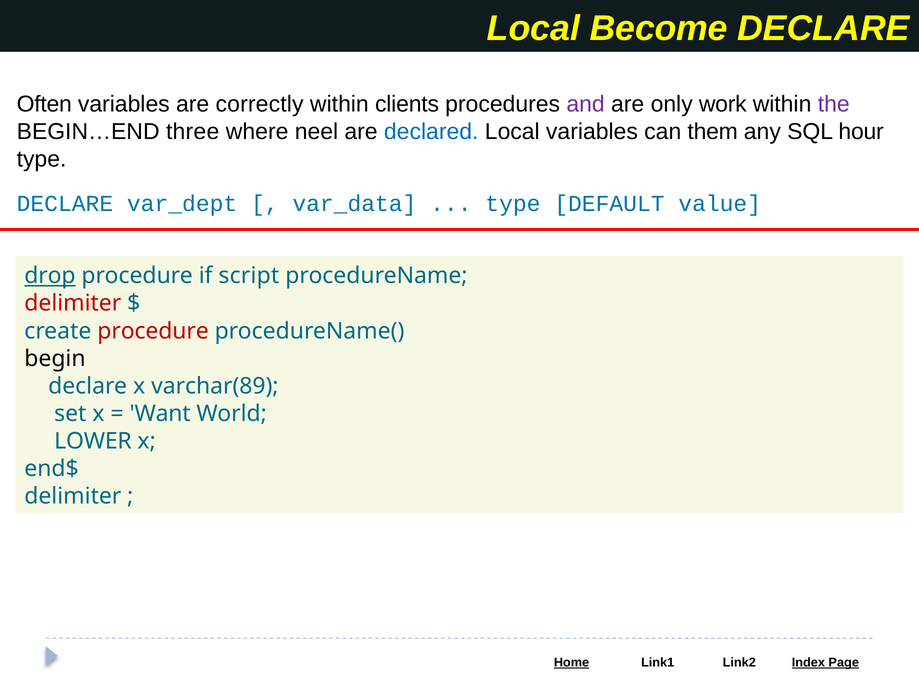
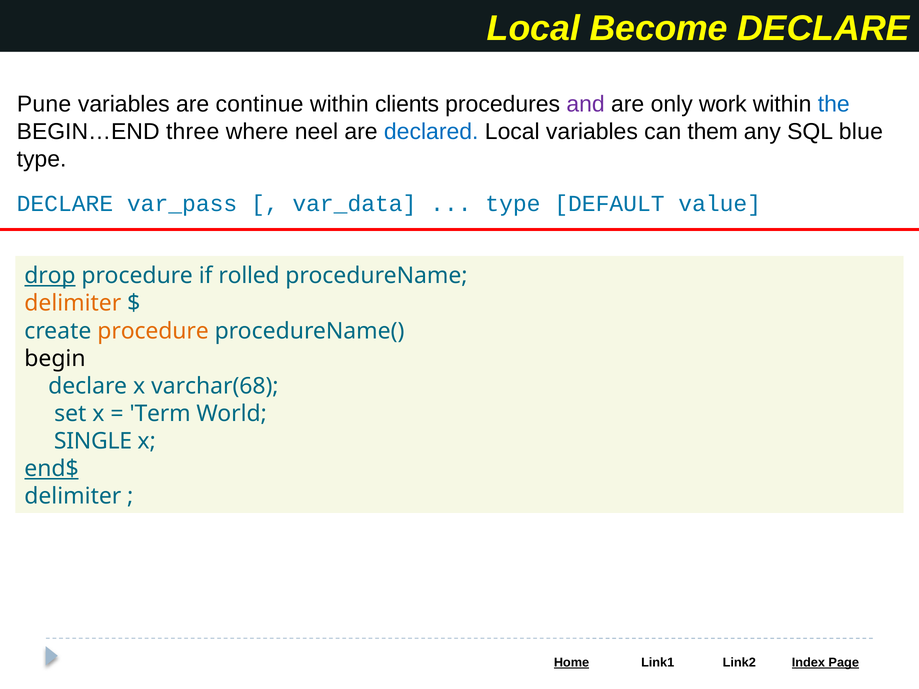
Often: Often -> Pune
correctly: correctly -> continue
the colour: purple -> blue
hour: hour -> blue
var_dept: var_dept -> var_pass
script: script -> rolled
delimiter at (73, 304) colour: red -> orange
procedure at (153, 331) colour: red -> orange
varchar(89: varchar(89 -> varchar(68
Want: Want -> Term
LOWER: LOWER -> SINGLE
end$ underline: none -> present
